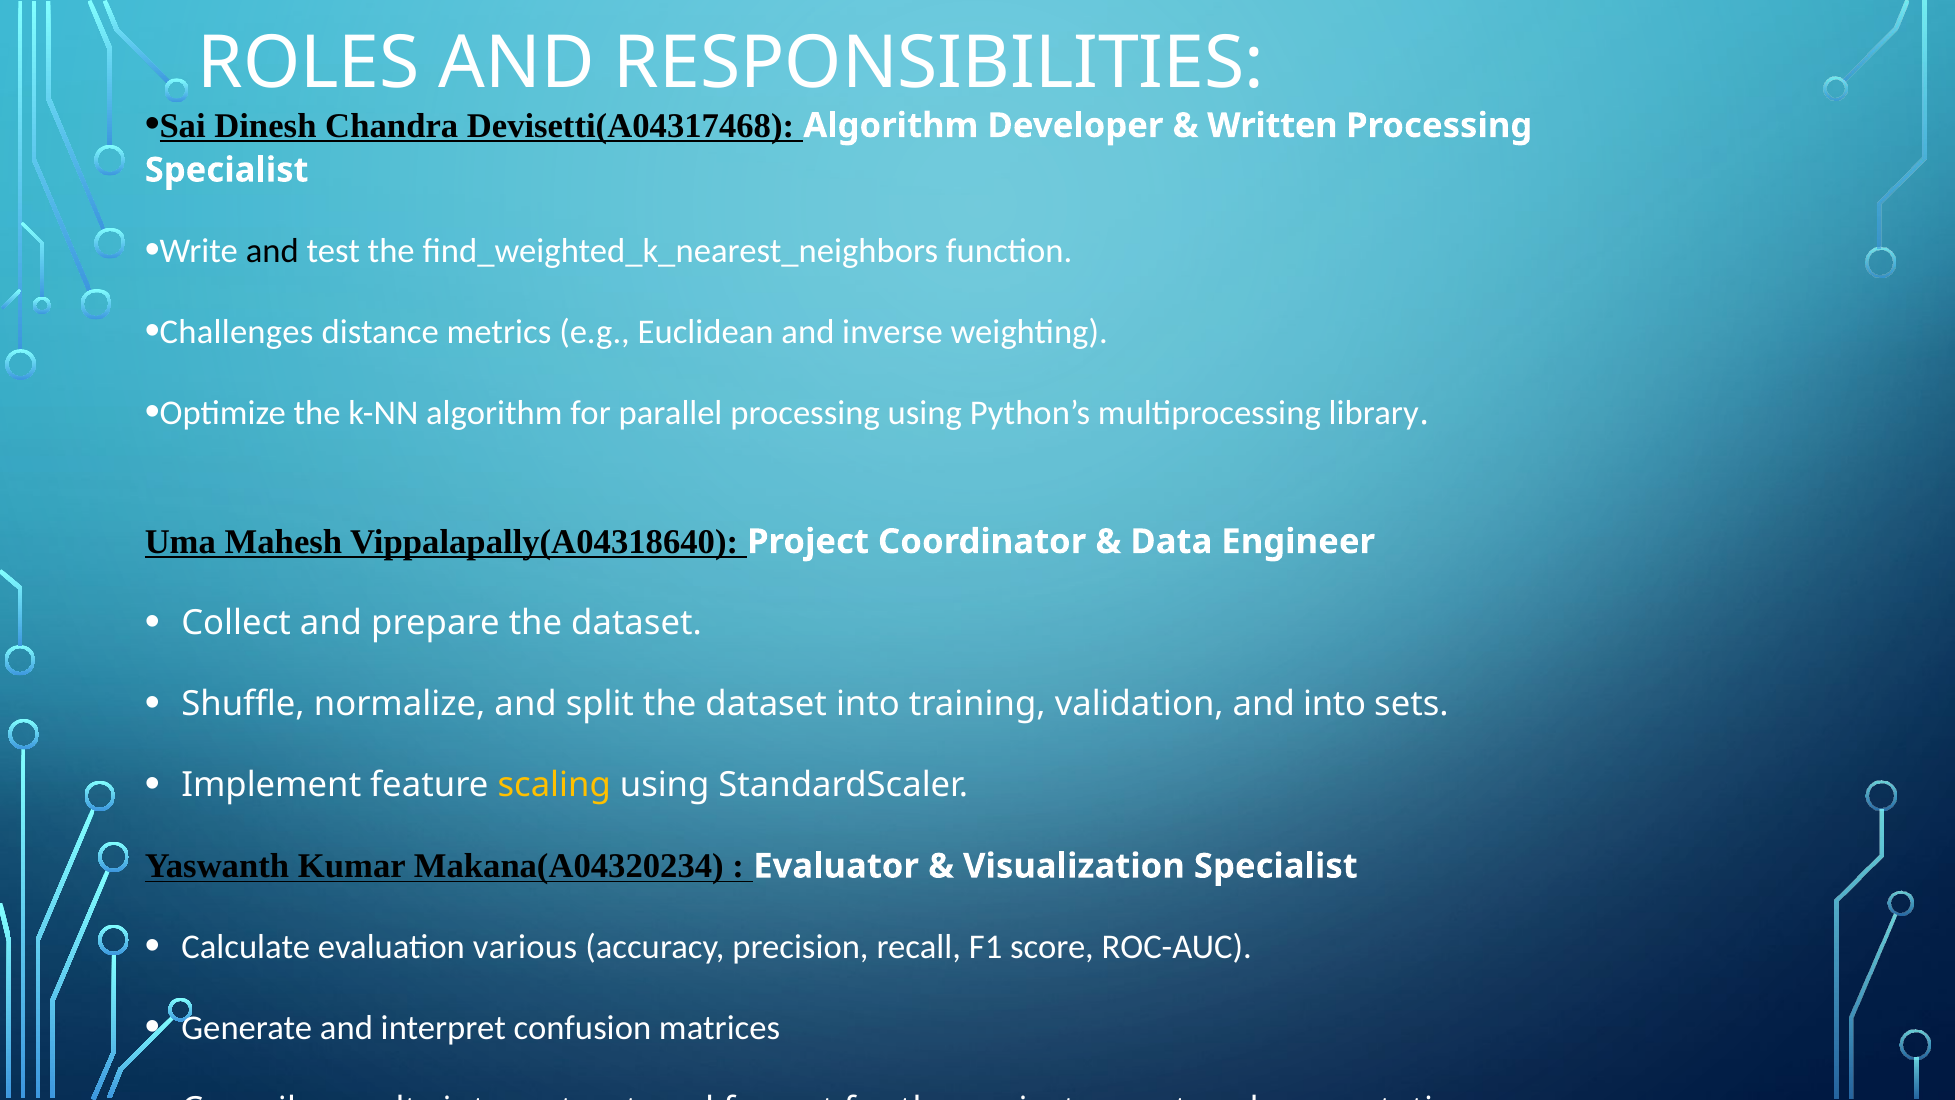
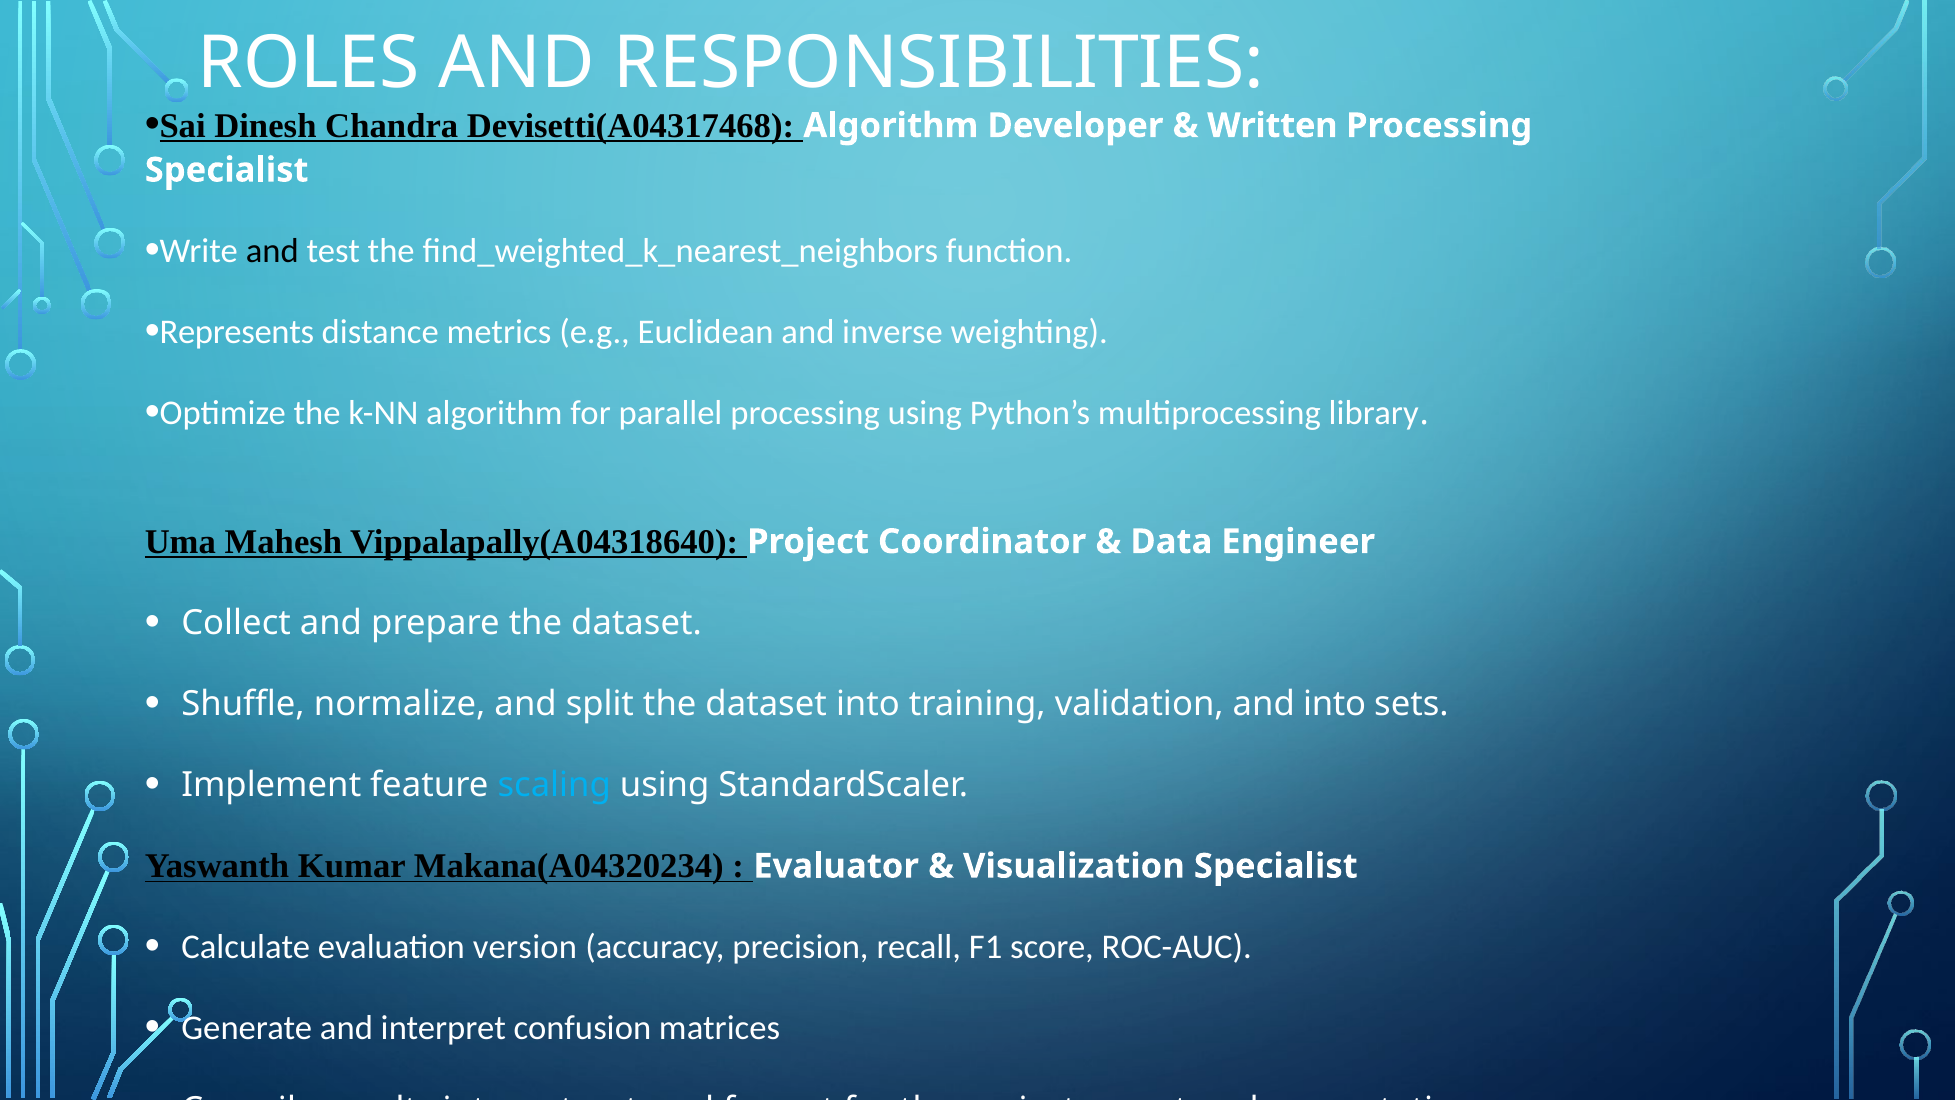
Challenges: Challenges -> Represents
scaling colour: yellow -> light blue
various: various -> version
